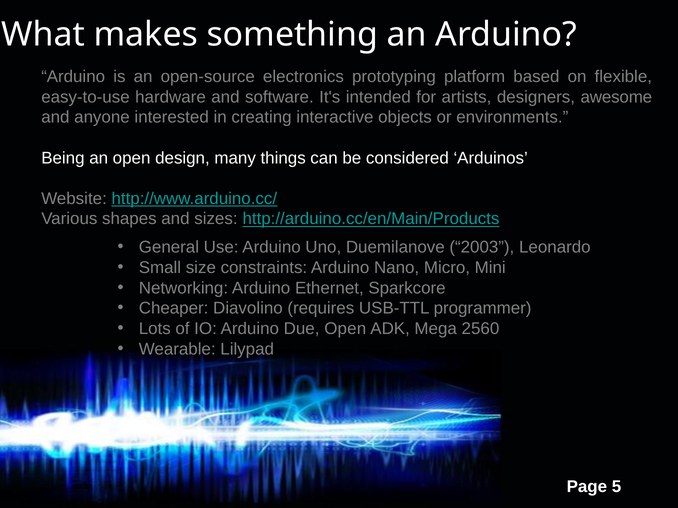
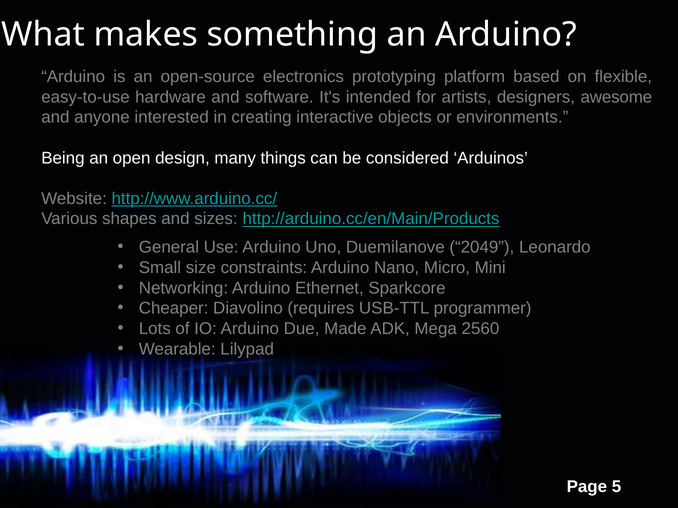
2003: 2003 -> 2049
Due Open: Open -> Made
